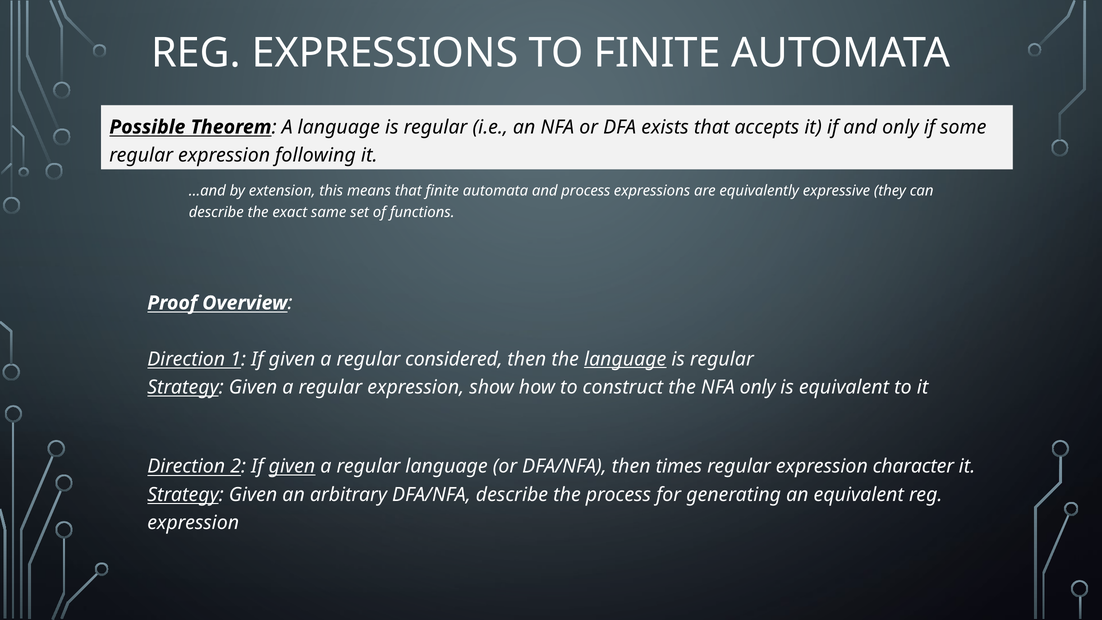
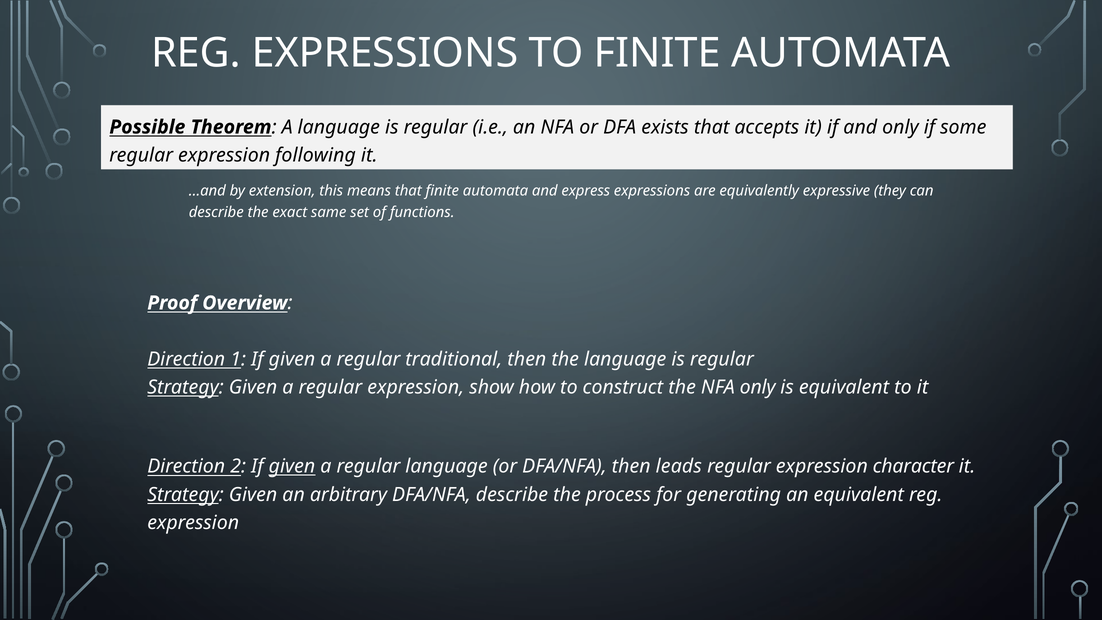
and process: process -> express
considered: considered -> traditional
language at (625, 359) underline: present -> none
times: times -> leads
